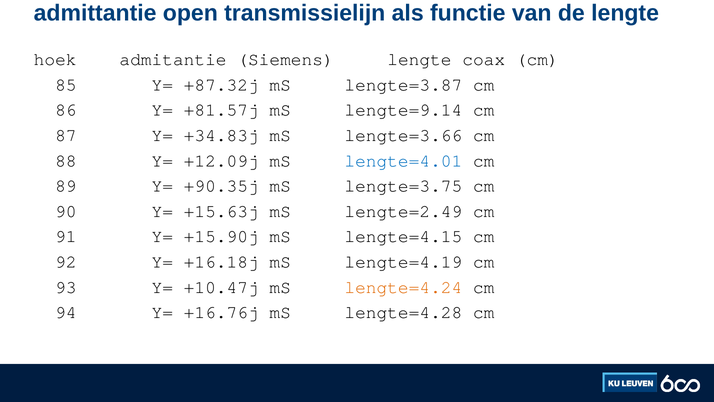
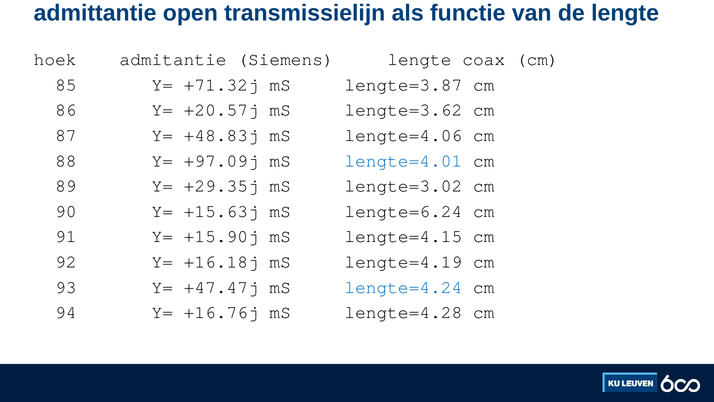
+87.32j: +87.32j -> +71.32j
+81.57j: +81.57j -> +20.57j
lengte=9.14: lengte=9.14 -> lengte=3.62
+34.83j: +34.83j -> +48.83j
lengte=3.66: lengte=3.66 -> lengte=4.06
+12.09j: +12.09j -> +97.09j
+90.35j: +90.35j -> +29.35j
lengte=3.75: lengte=3.75 -> lengte=3.02
lengte=2.49: lengte=2.49 -> lengte=6.24
+10.47j: +10.47j -> +47.47j
lengte=4.24 colour: orange -> blue
